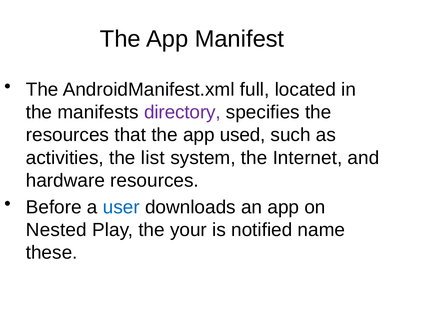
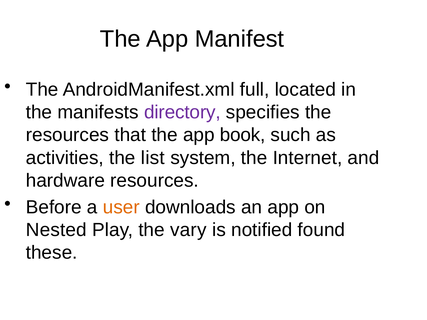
used: used -> book
user colour: blue -> orange
your: your -> vary
name: name -> found
